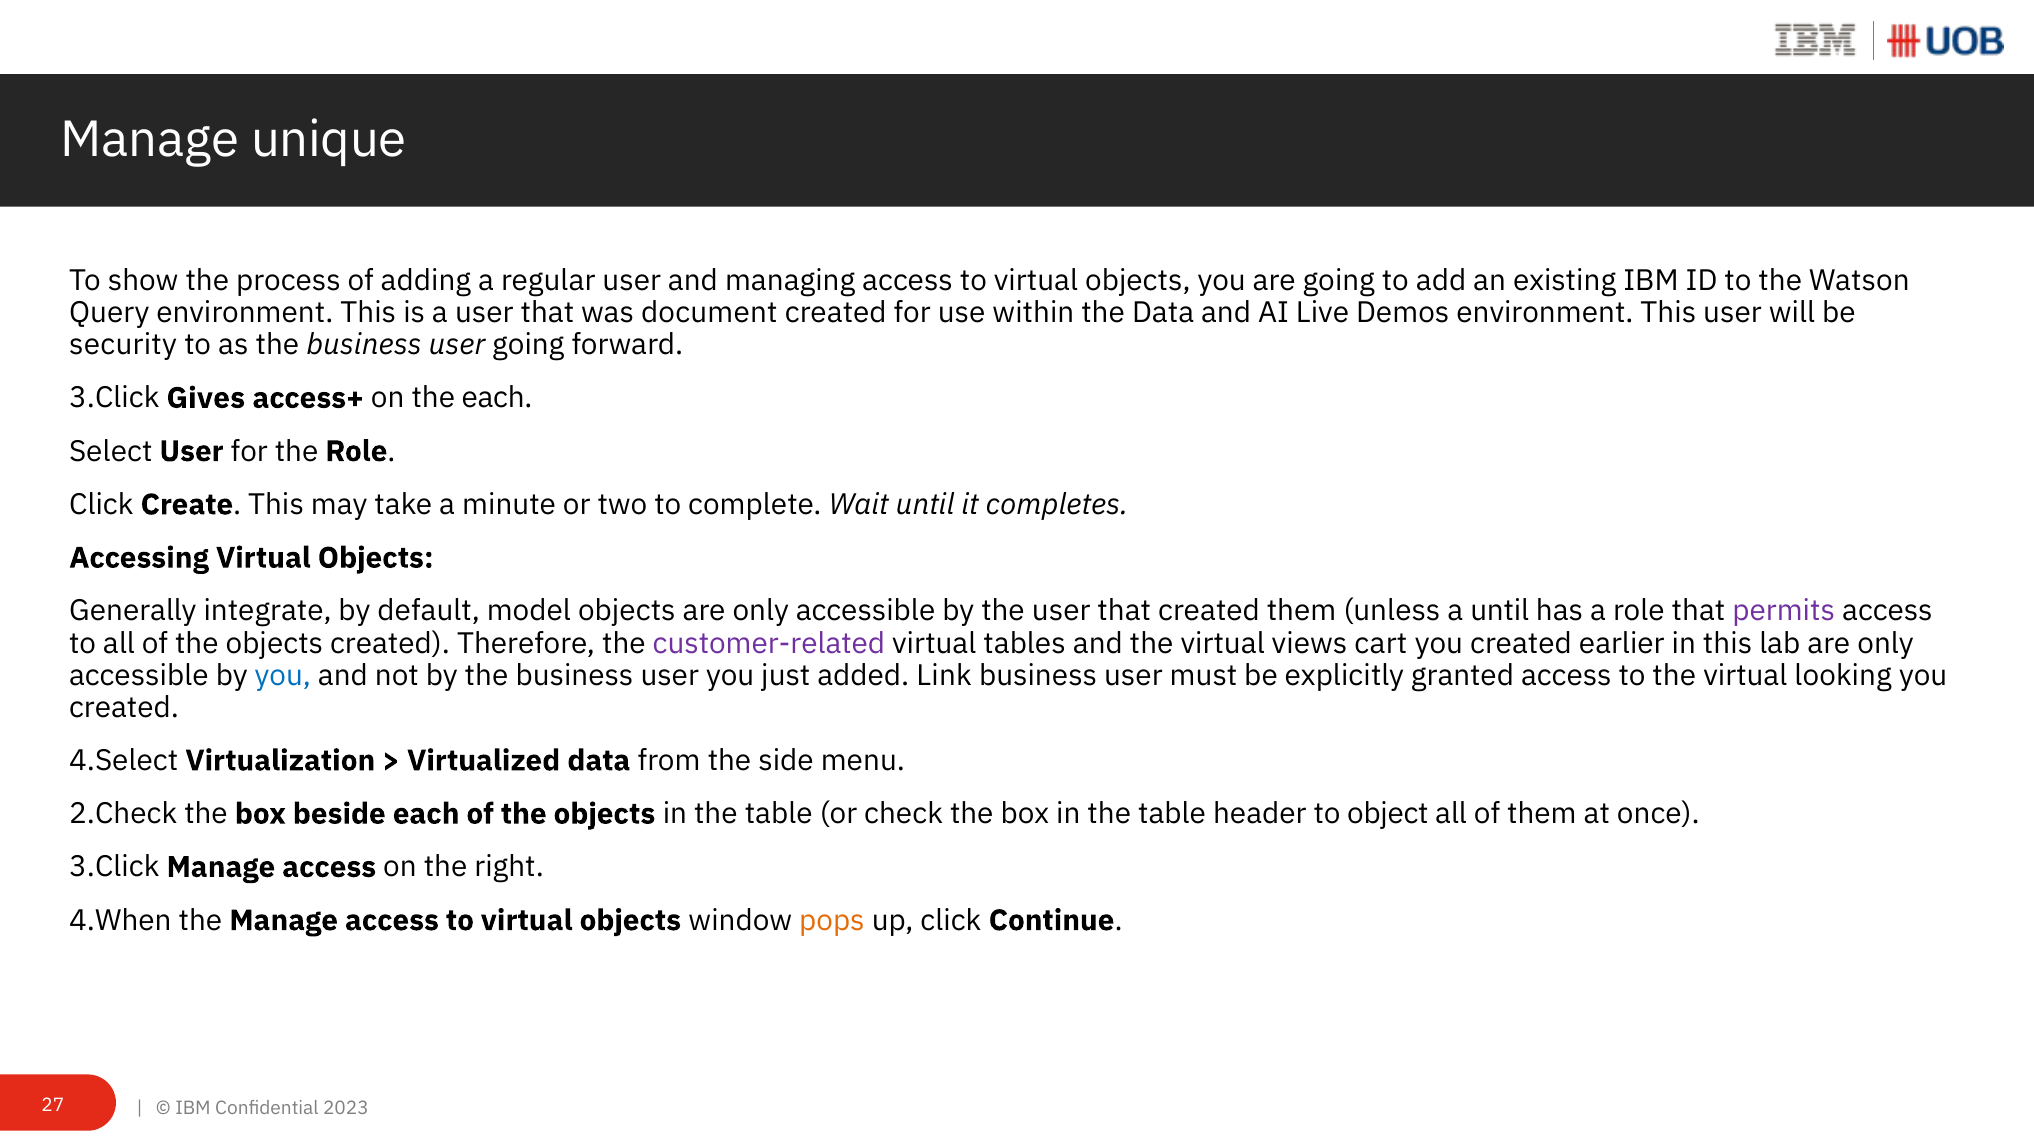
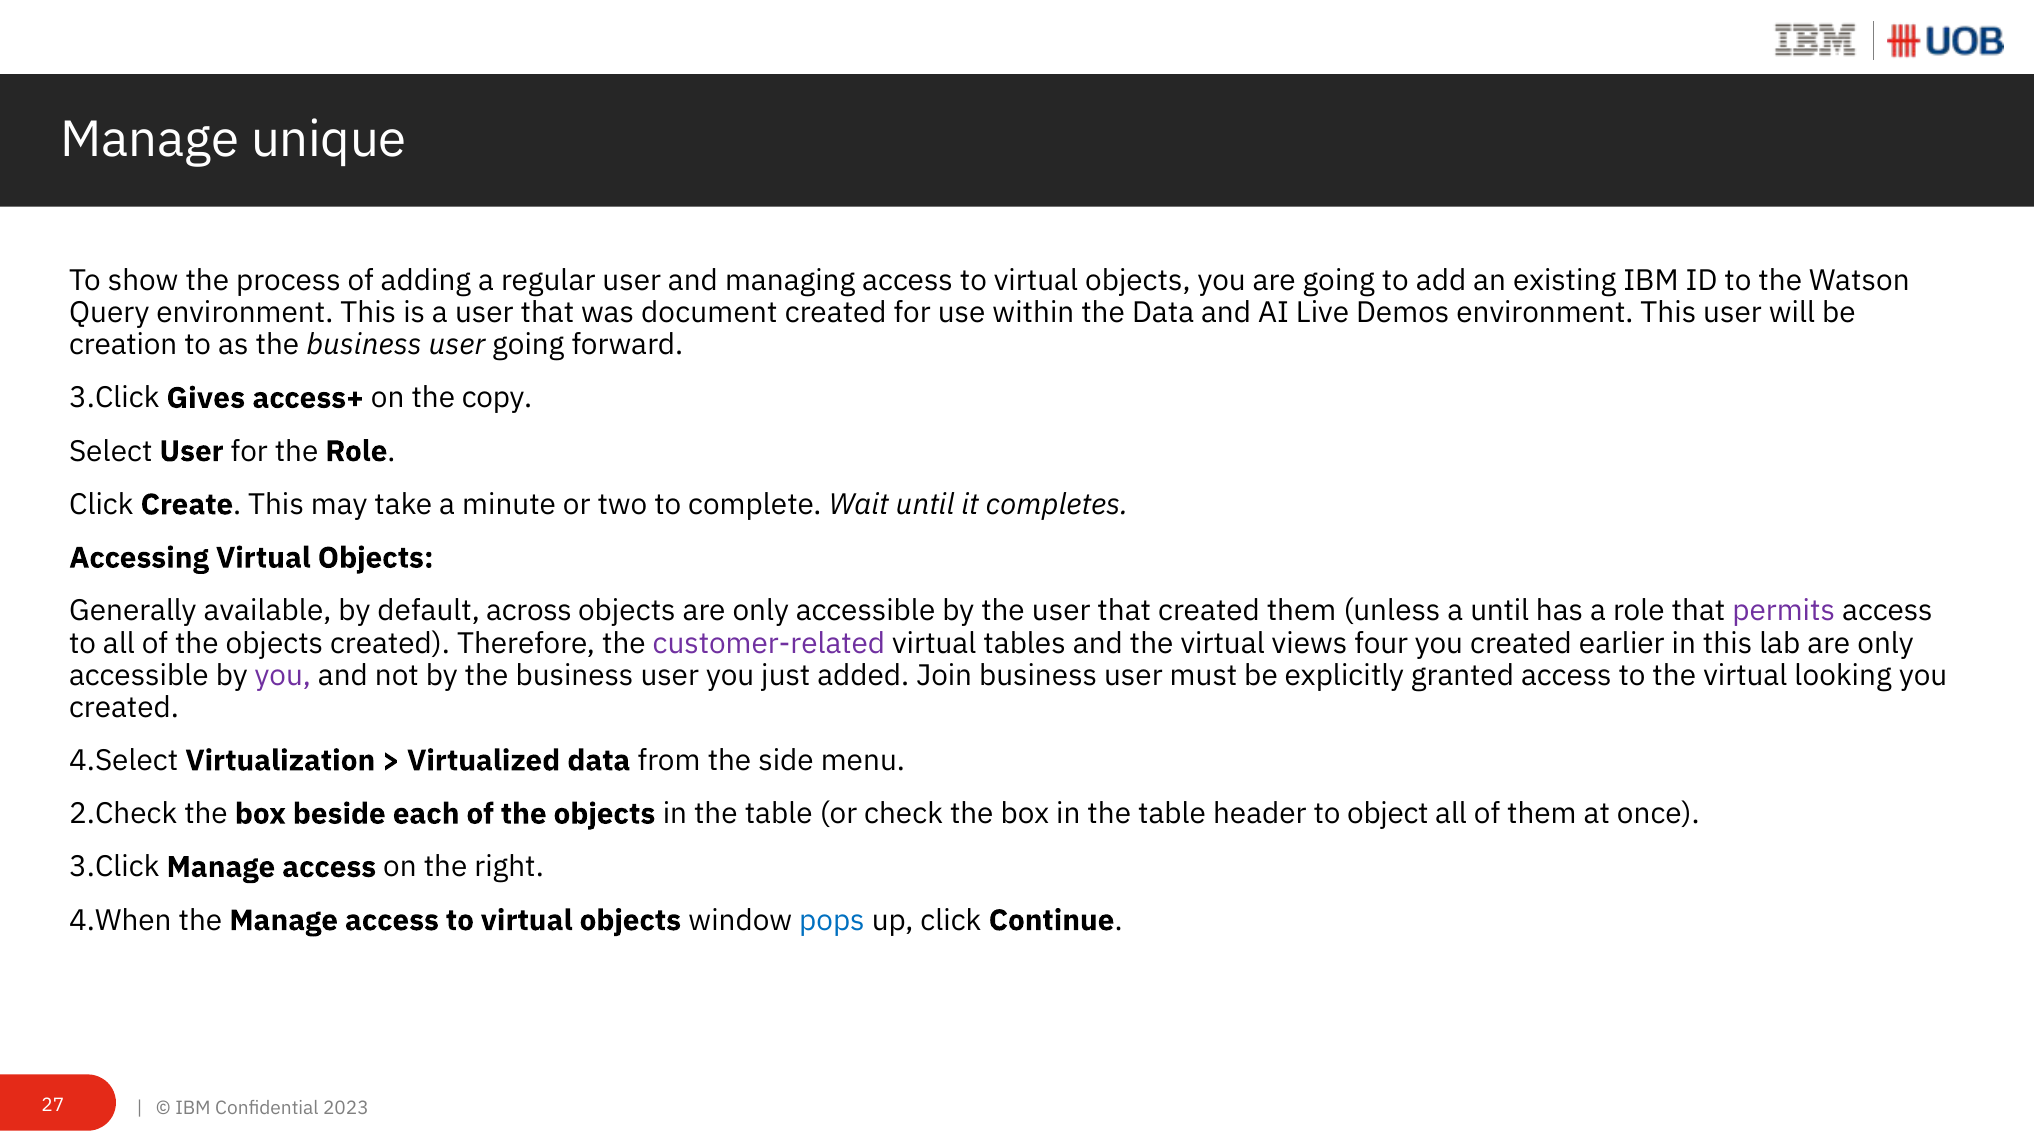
security: security -> creation
the each: each -> copy
integrate: integrate -> available
model: model -> across
cart: cart -> four
you at (283, 675) colour: blue -> purple
Link: Link -> Join
pops colour: orange -> blue
